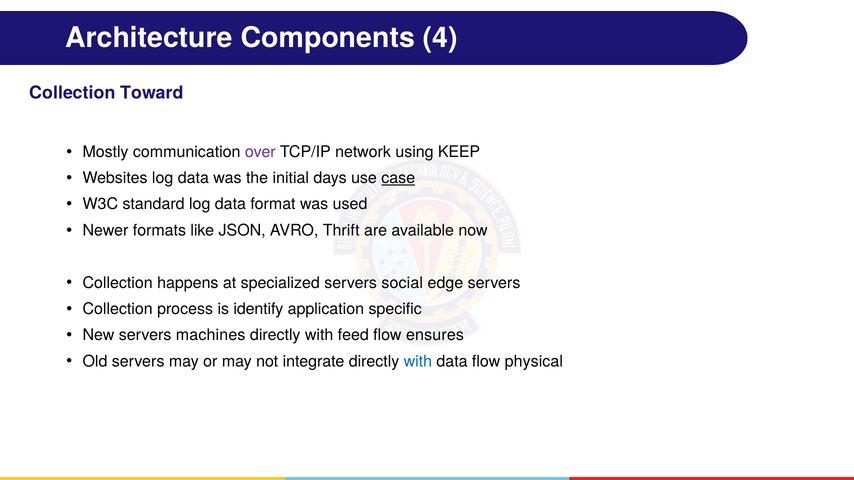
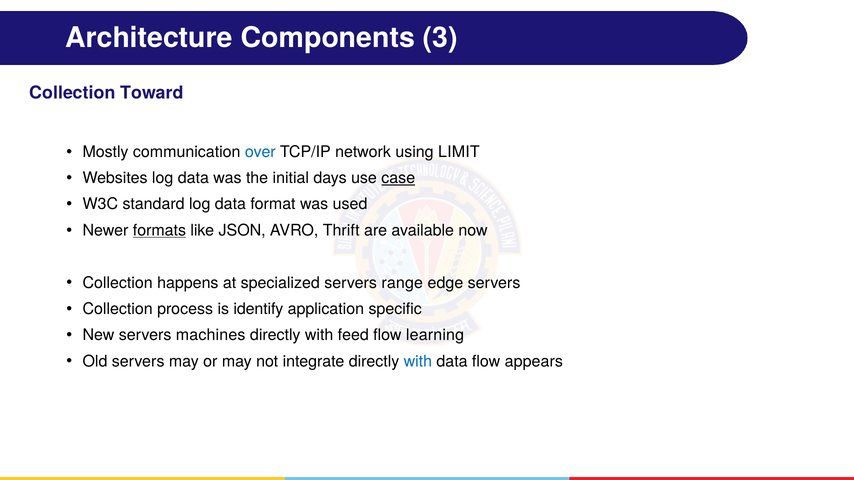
4: 4 -> 3
over colour: purple -> blue
KEEP: KEEP -> LIMIT
formats underline: none -> present
social: social -> range
ensures: ensures -> learning
physical: physical -> appears
